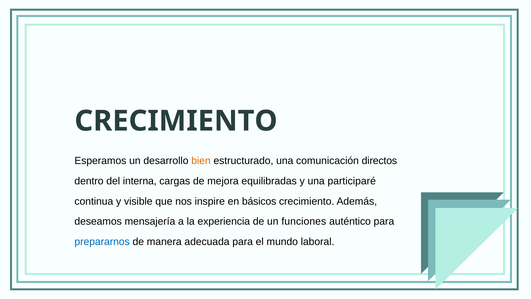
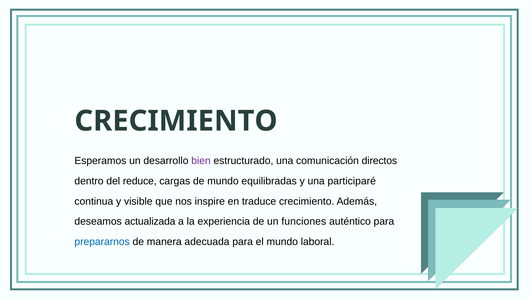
bien colour: orange -> purple
interna: interna -> reduce
de mejora: mejora -> mundo
básicos: básicos -> traduce
mensajería: mensajería -> actualizada
